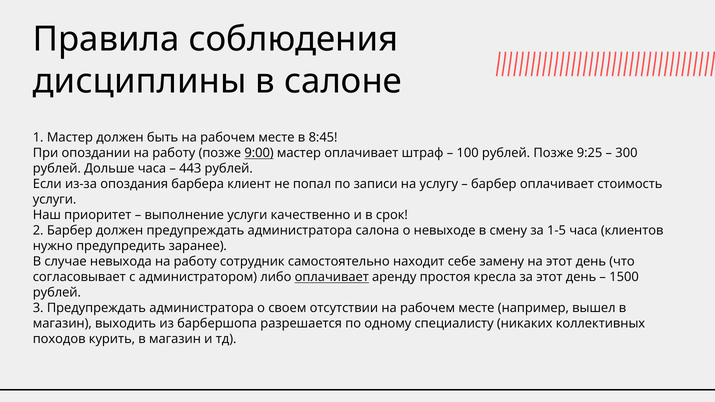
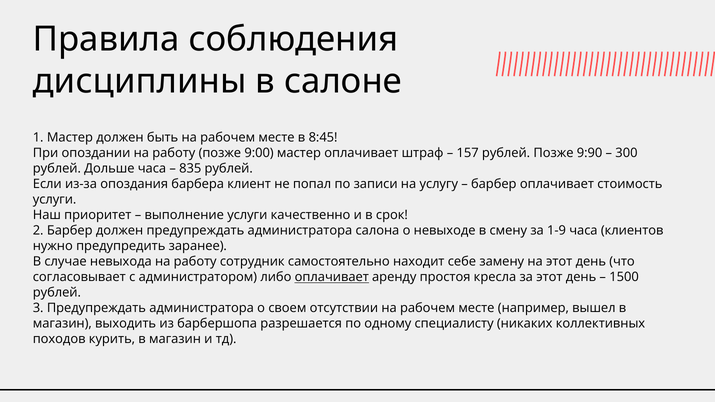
9:00 underline: present -> none
100: 100 -> 157
9:25: 9:25 -> 9:90
443: 443 -> 835
1-5: 1-5 -> 1-9
